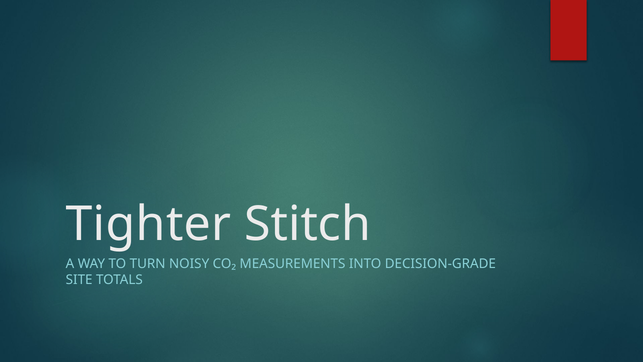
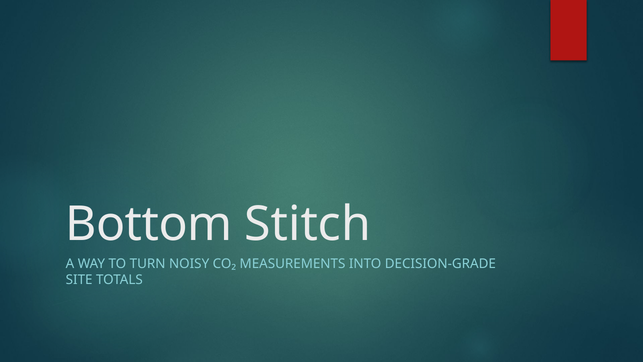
Tighter: Tighter -> Bottom
